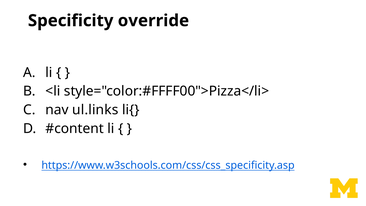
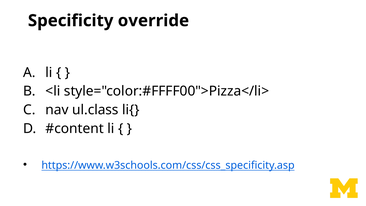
ul.links: ul.links -> ul.class
